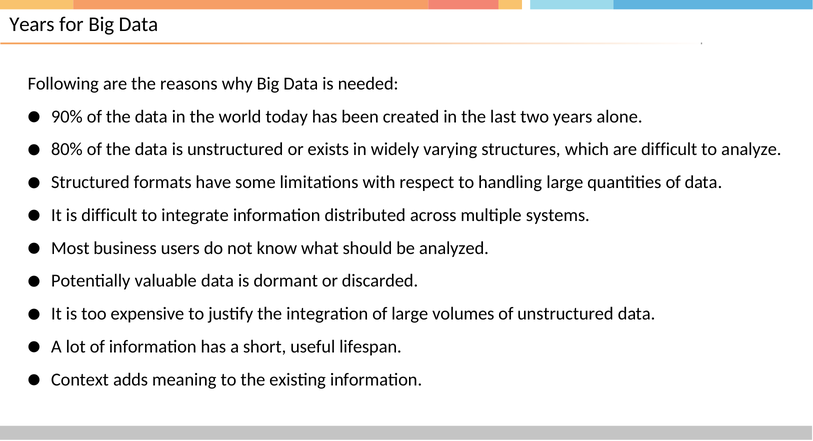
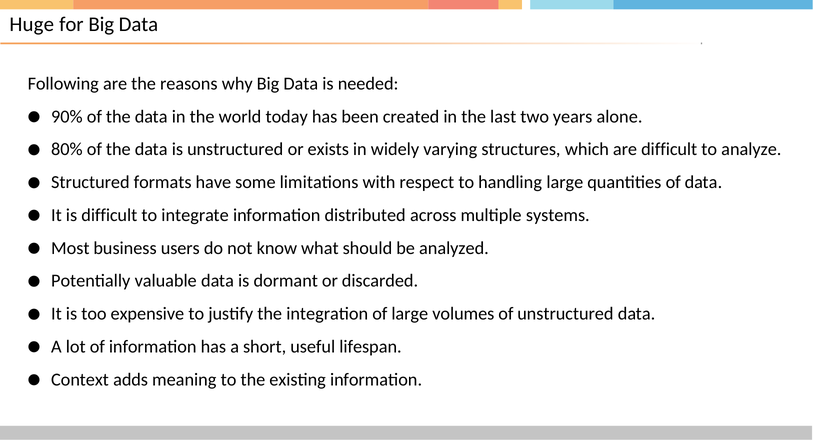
Years at (32, 24): Years -> Huge
